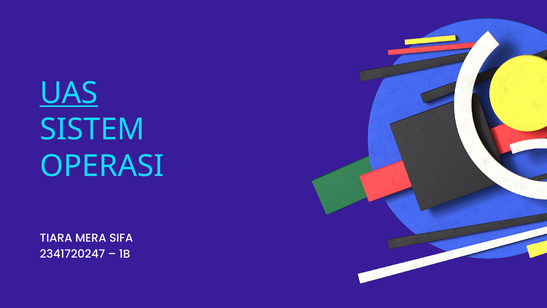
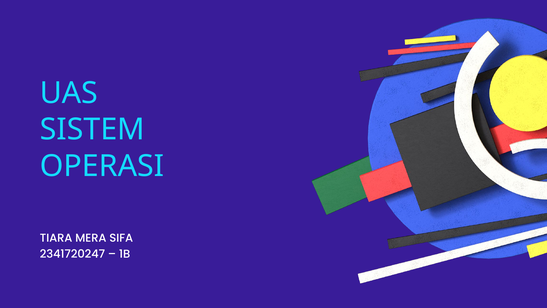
UAS underline: present -> none
